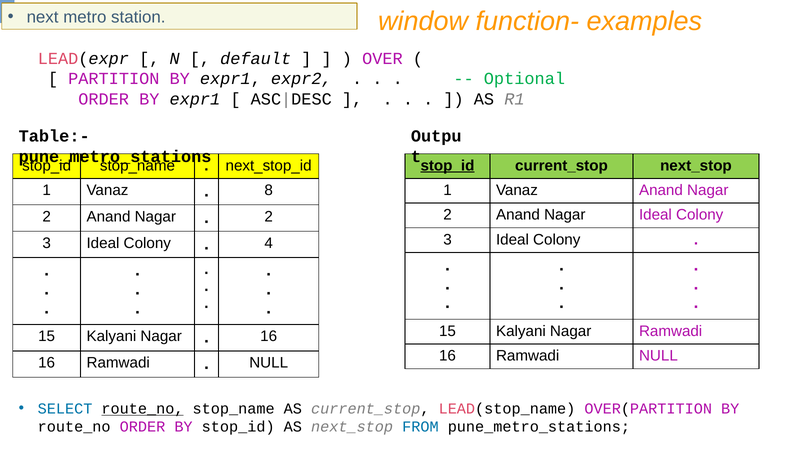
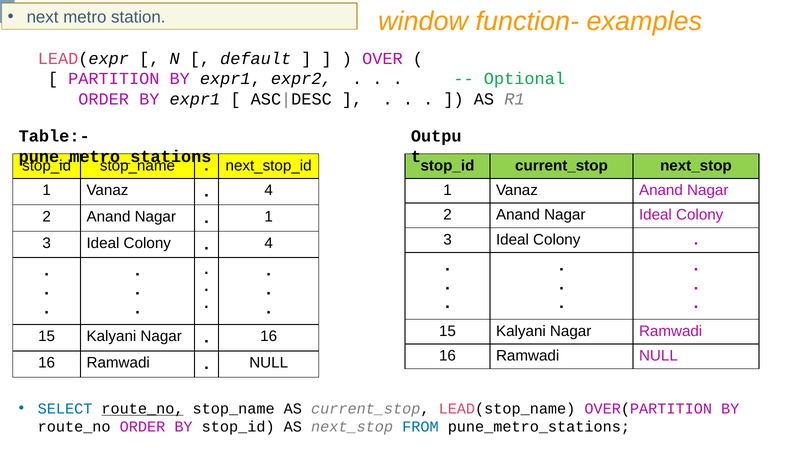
stop_id at (447, 165) underline: present -> none
8 at (269, 190): 8 -> 4
2 at (269, 216): 2 -> 1
